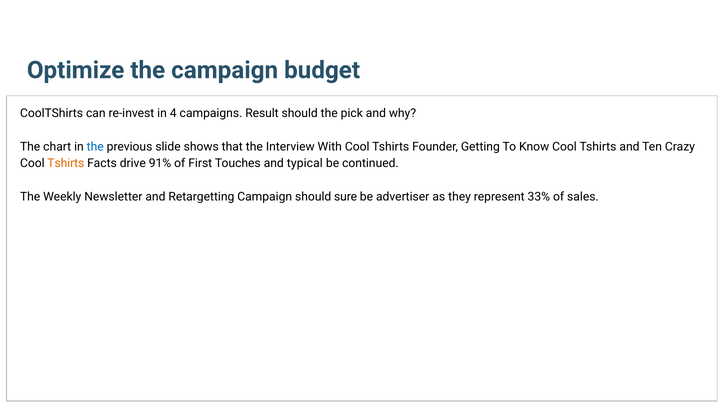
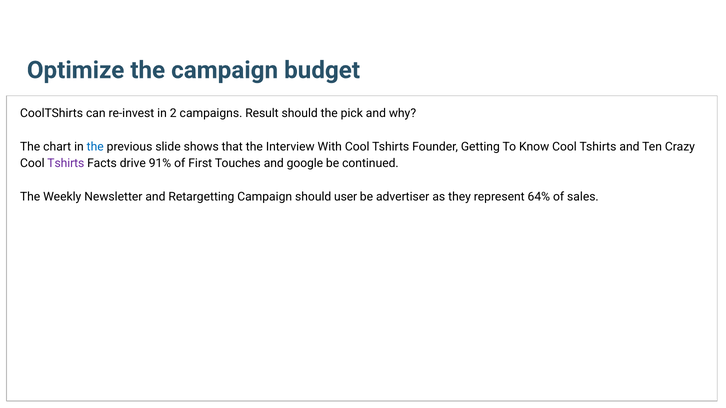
4: 4 -> 2
Tshirts at (66, 164) colour: orange -> purple
typical: typical -> google
sure: sure -> user
33%: 33% -> 64%
